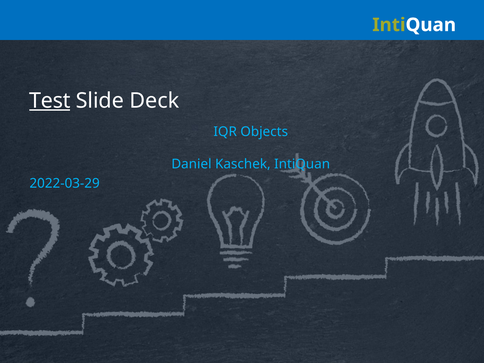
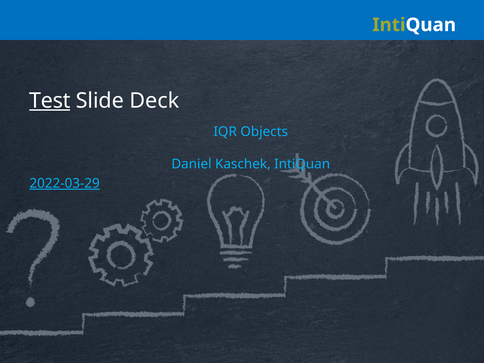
2022-03-29 underline: none -> present
